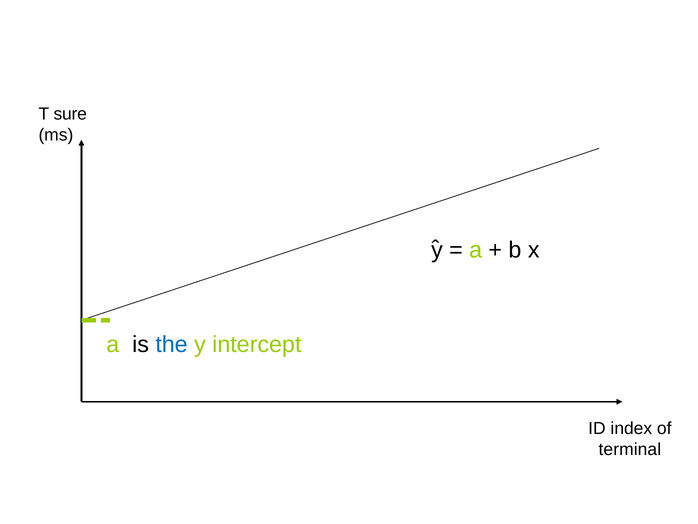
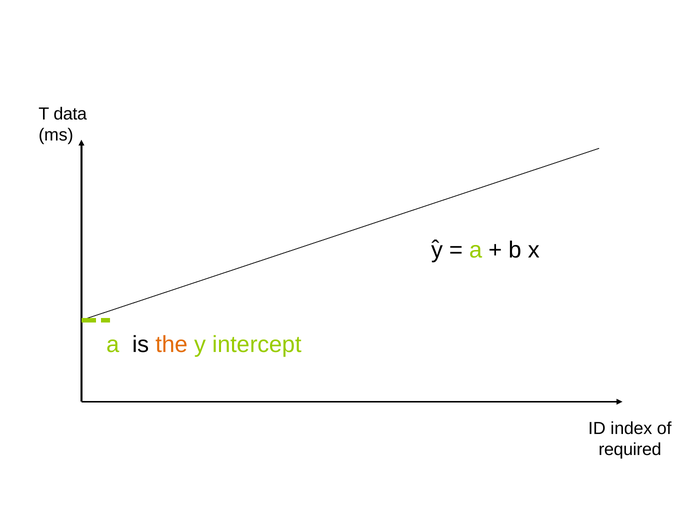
sure: sure -> data
the colour: blue -> orange
terminal: terminal -> required
